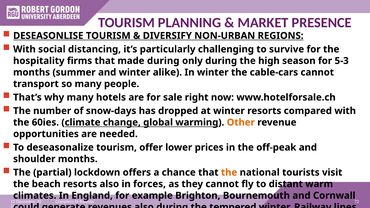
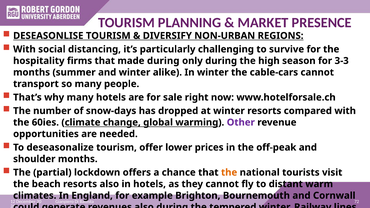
5-3: 5-3 -> 3-3
Other colour: orange -> purple
in forces: forces -> hotels
